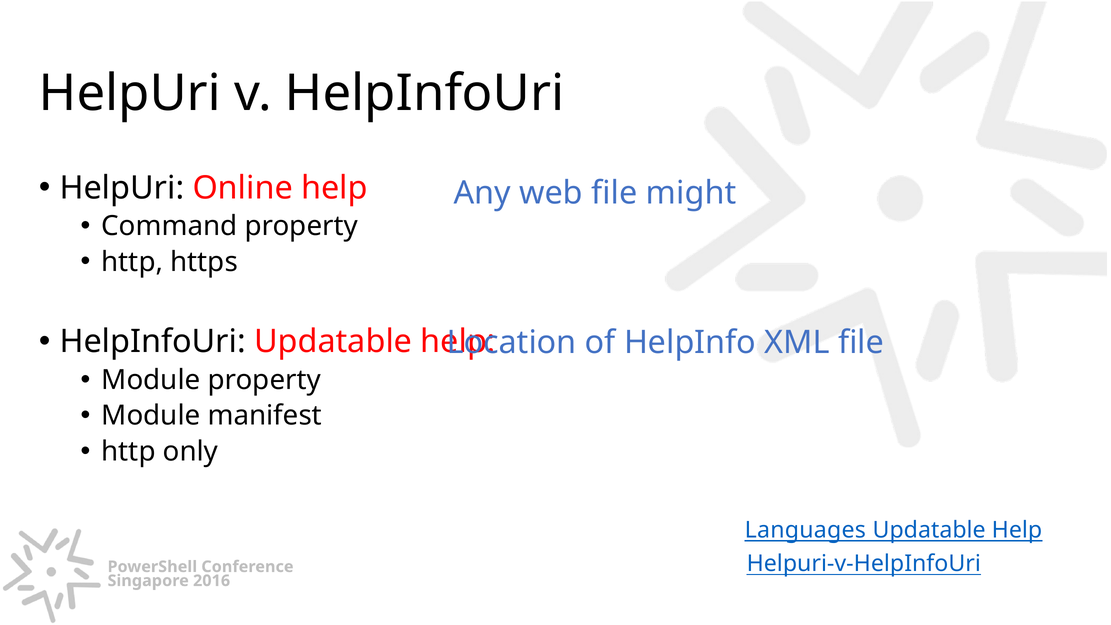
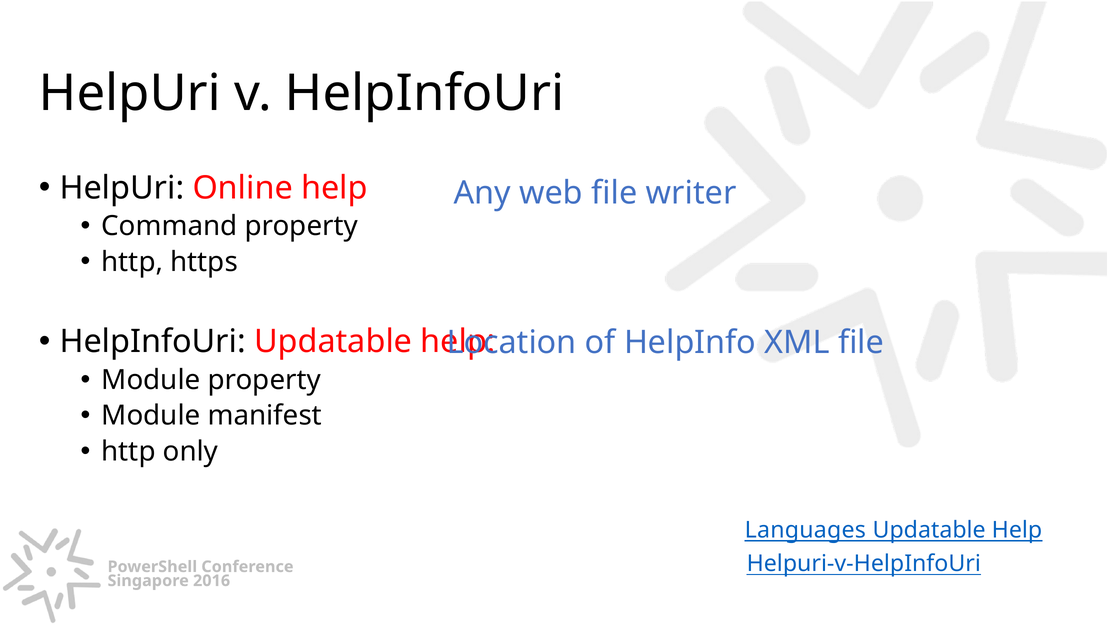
might: might -> writer
